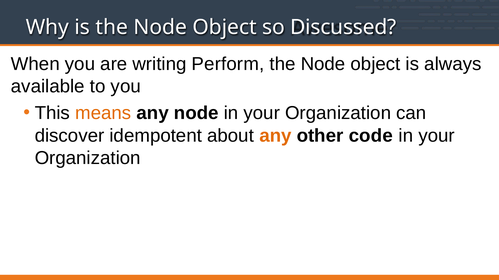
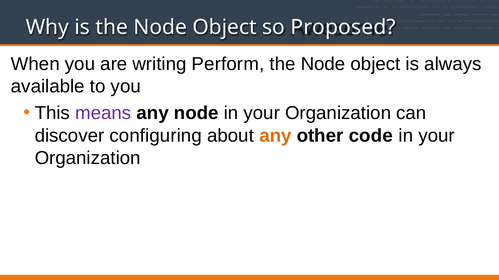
Discussed: Discussed -> Proposed
means colour: orange -> purple
idempotent: idempotent -> configuring
